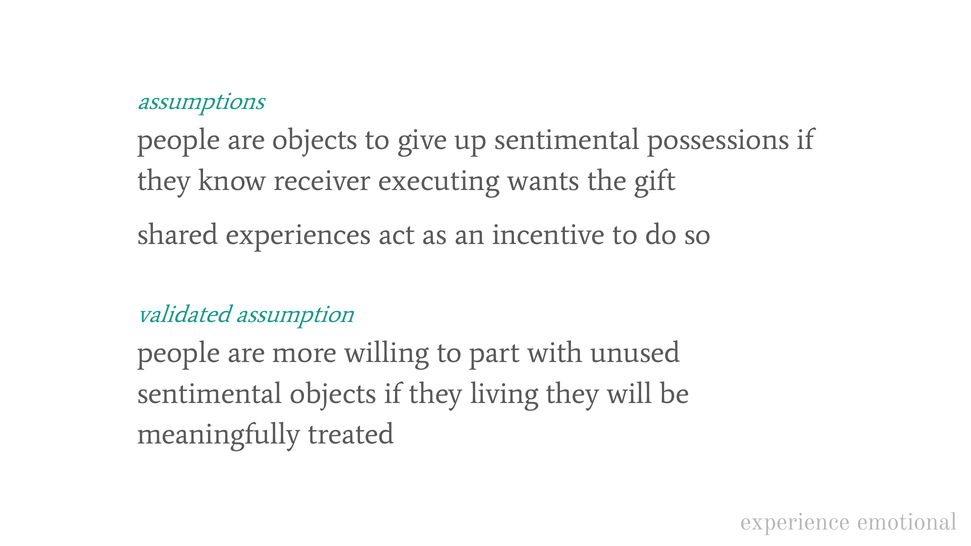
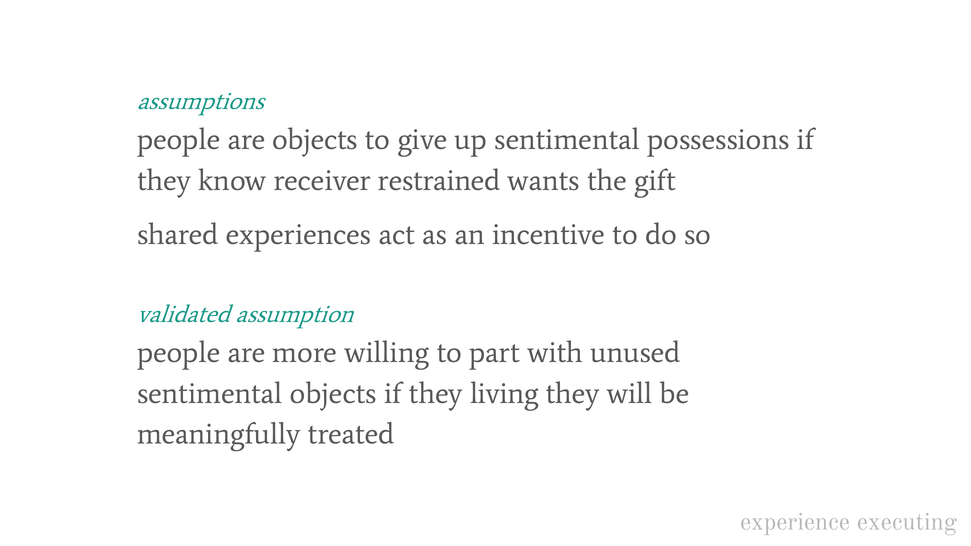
executing: executing -> restrained
emotional: emotional -> executing
